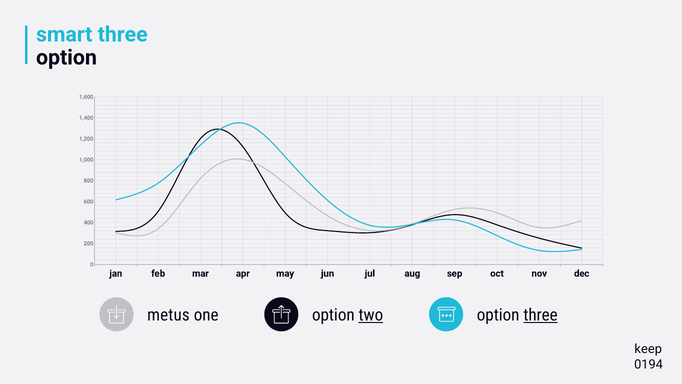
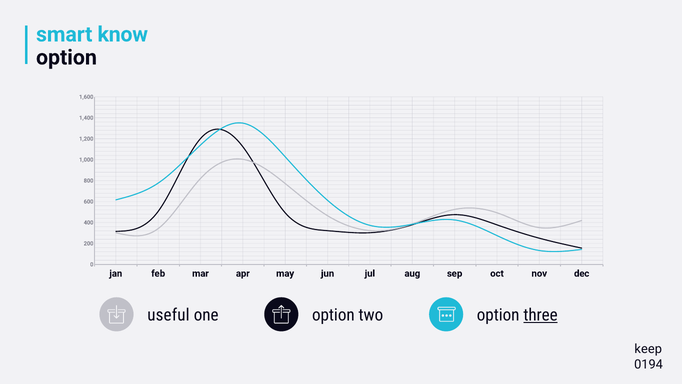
smart three: three -> know
metus: metus -> useful
two underline: present -> none
